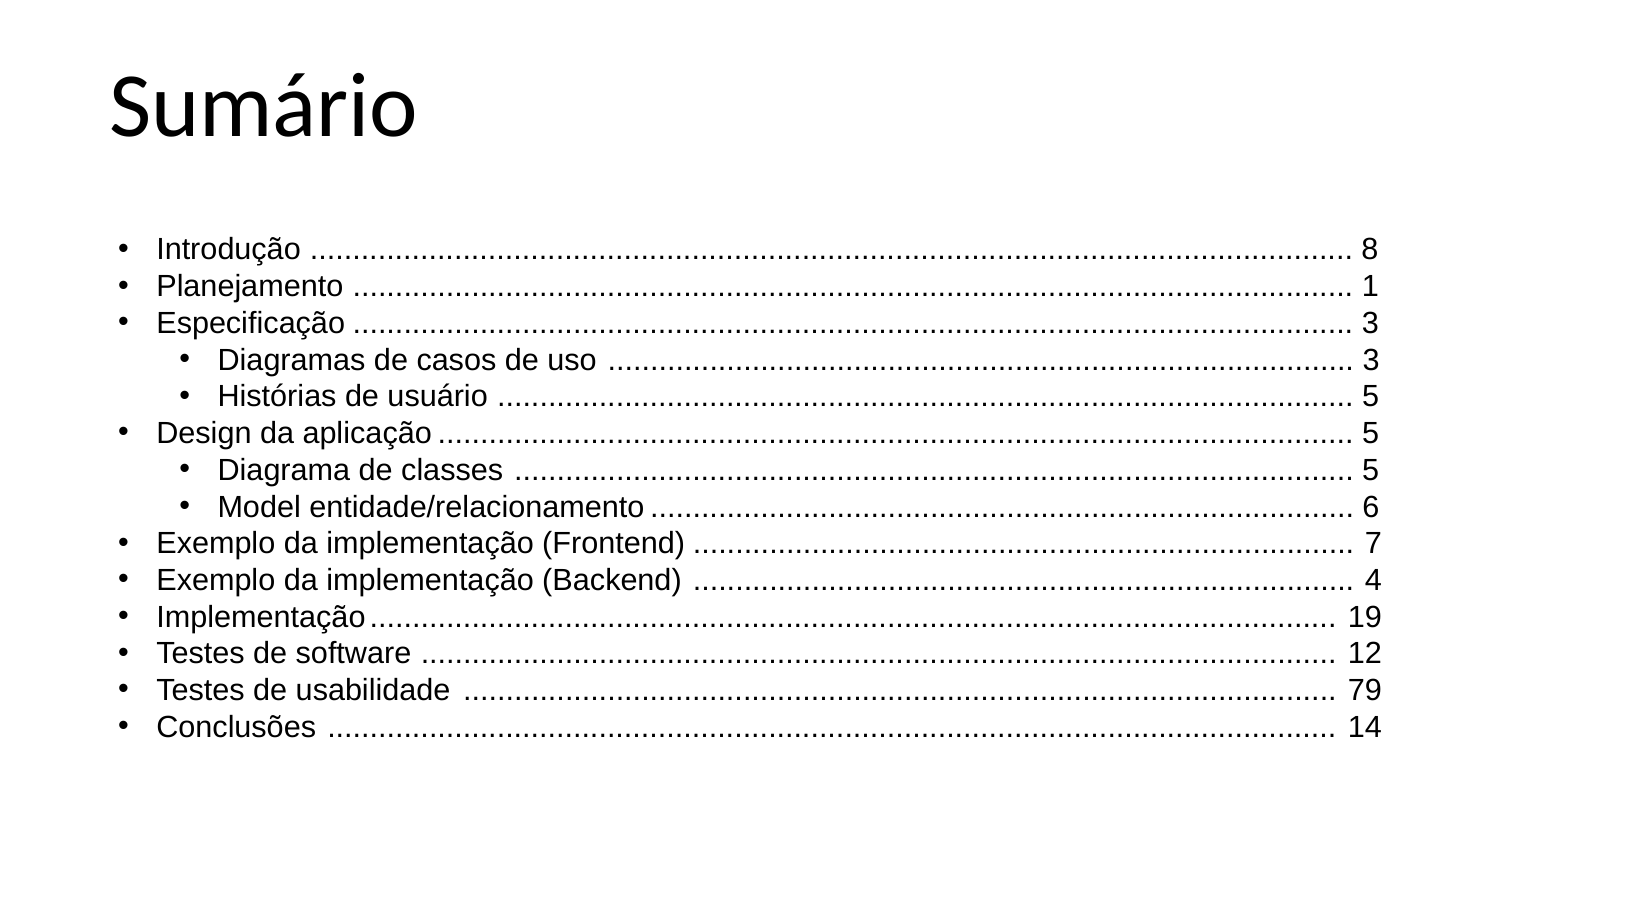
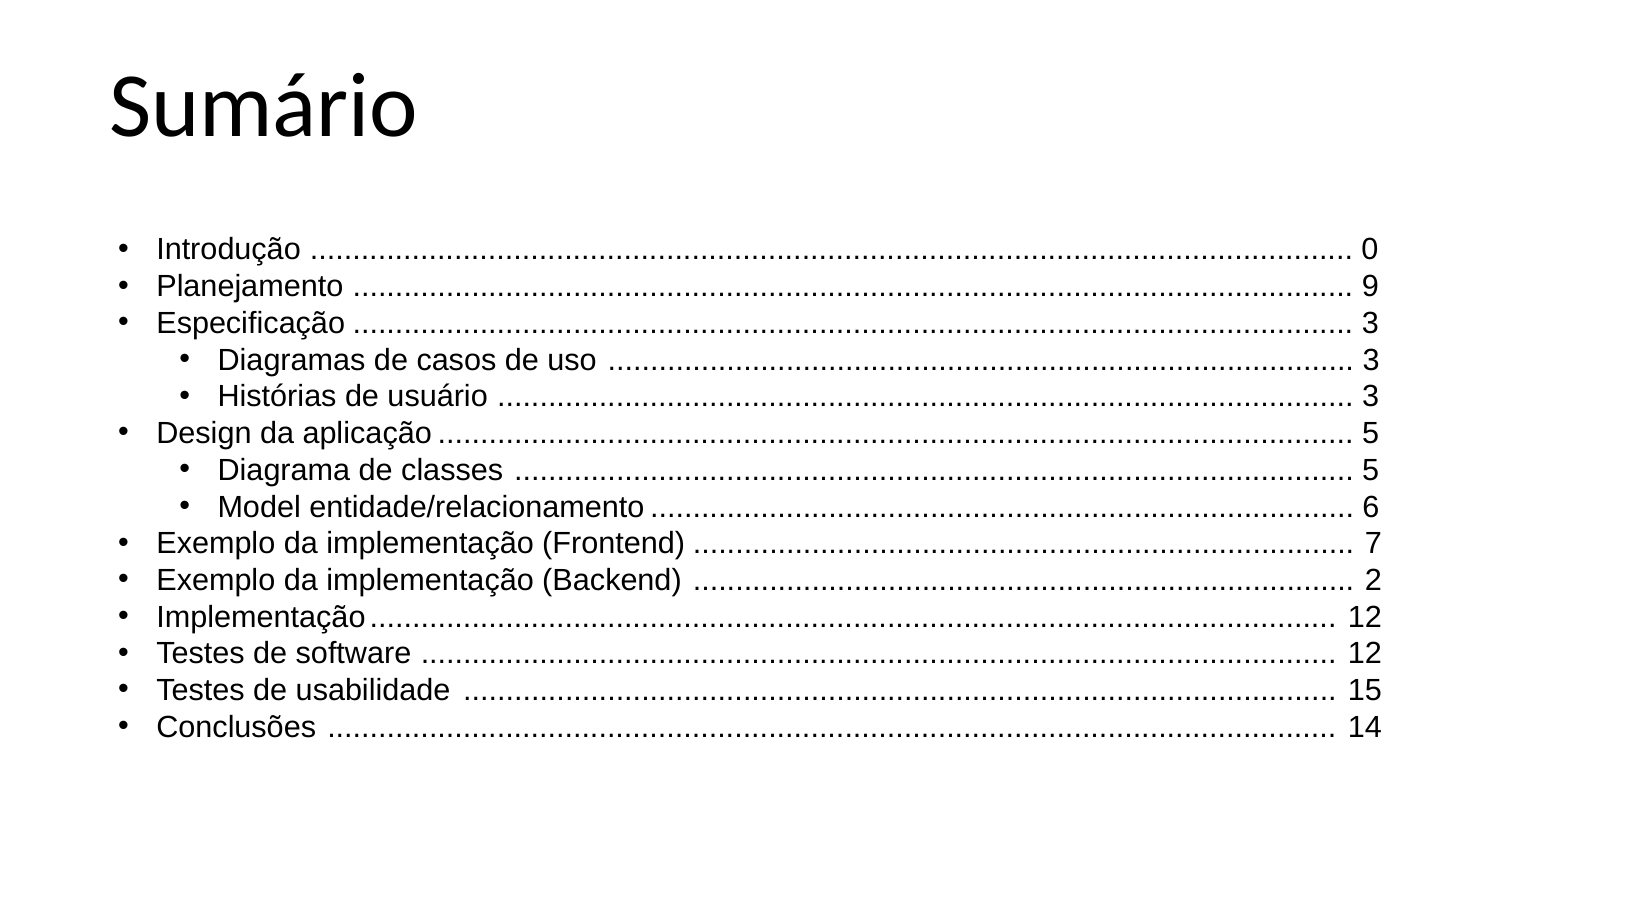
8: 8 -> 0
1: 1 -> 9
5 at (1371, 397): 5 -> 3
4: 4 -> 2
19 at (1365, 617): 19 -> 12
79: 79 -> 15
